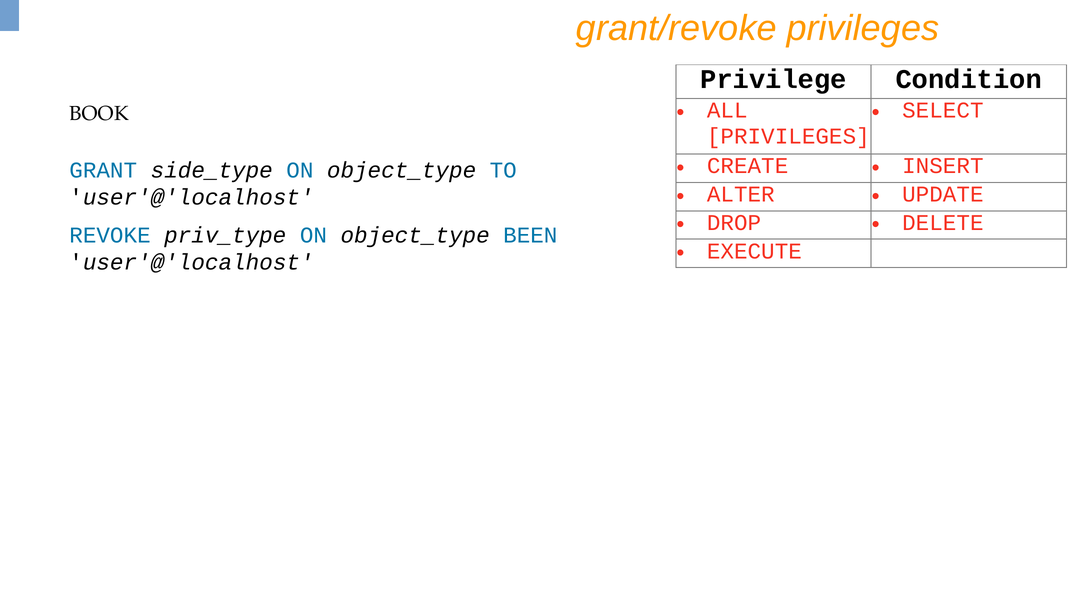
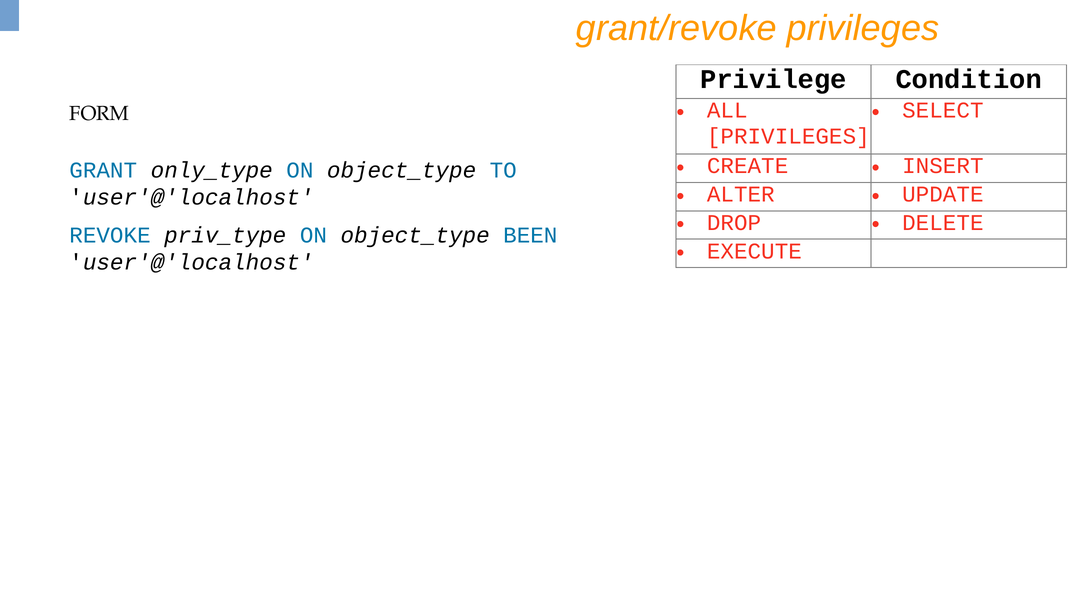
BOOK: BOOK -> FORM
side_type: side_type -> only_type
